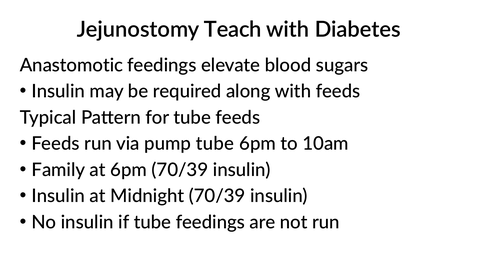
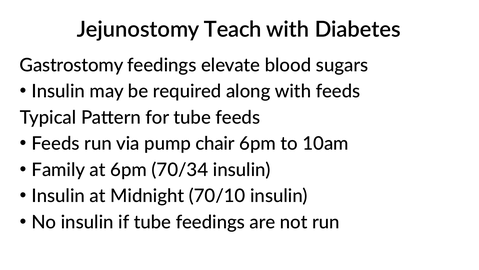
Anastomotic: Anastomotic -> Gastrostomy
pump tube: tube -> chair
6pm 70/39: 70/39 -> 70/34
Midnight 70/39: 70/39 -> 70/10
